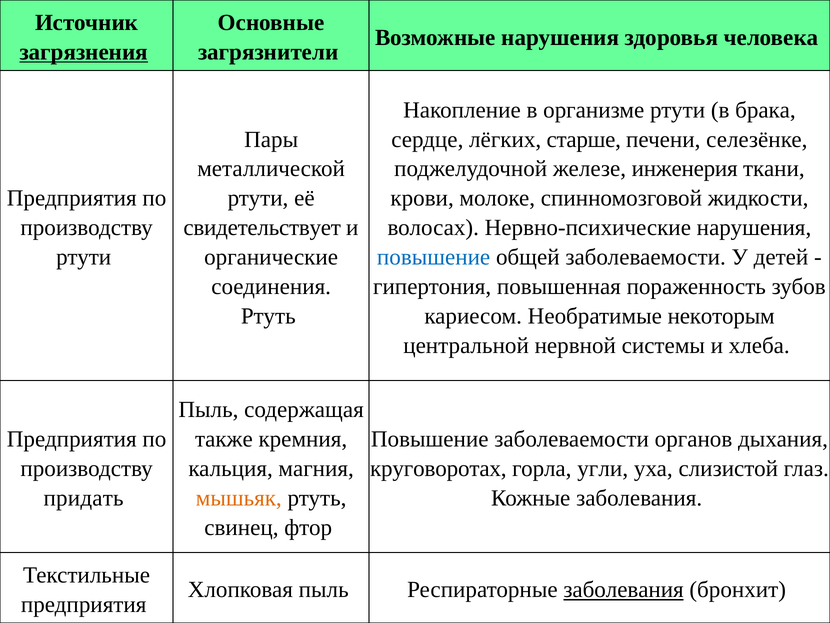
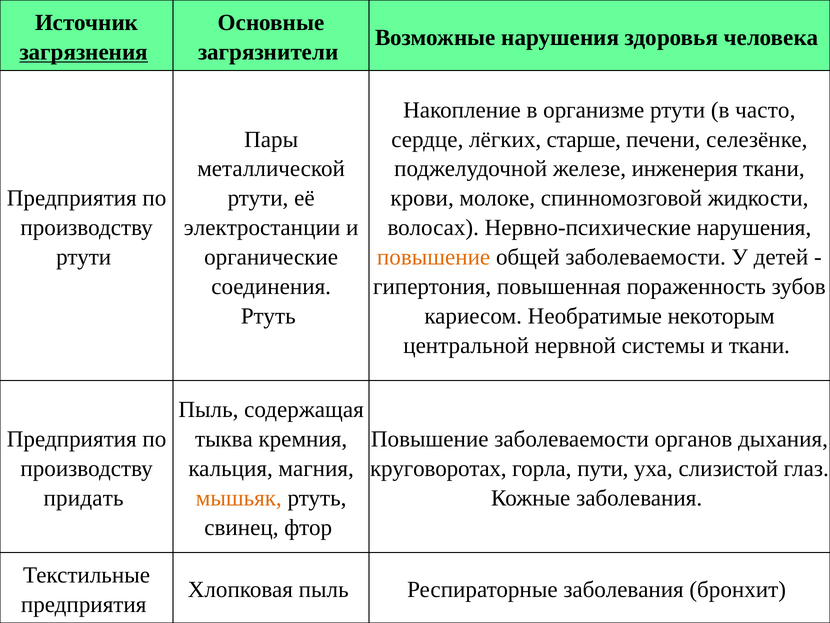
брака: брака -> часто
свидетельствует: свидетельствует -> электростанции
повышение at (434, 257) colour: blue -> orange
и хлеба: хлеба -> ткани
также: также -> тыква
угли: угли -> пути
заболевания at (624, 589) underline: present -> none
